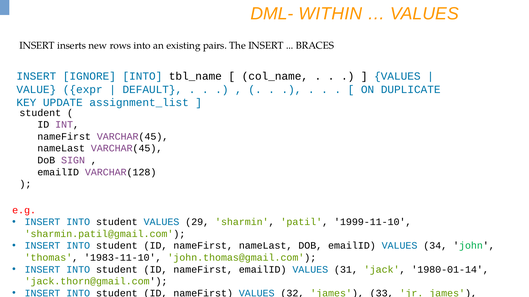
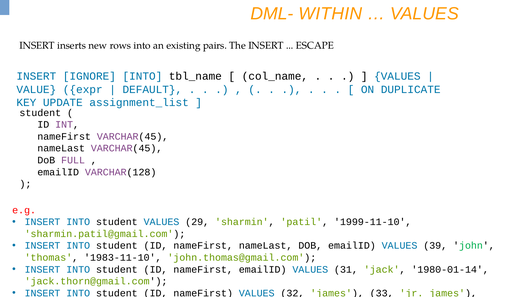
BRACES: BRACES -> ESCAPE
SIGN: SIGN -> FULL
VALUES 34: 34 -> 39
